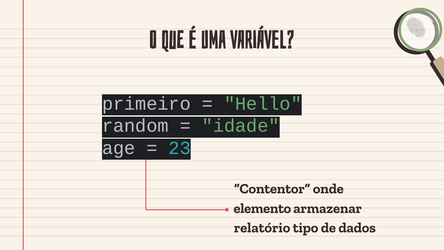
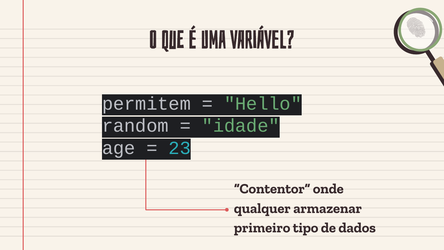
primeiro: primeiro -> permitem
elemento: elemento -> qualquer
relatório: relatório -> primeiro
